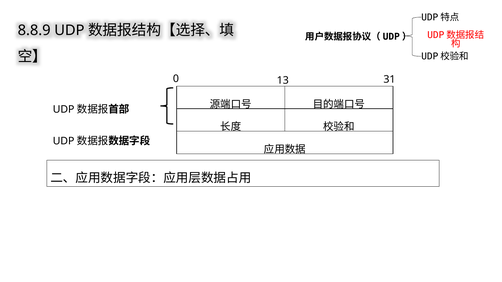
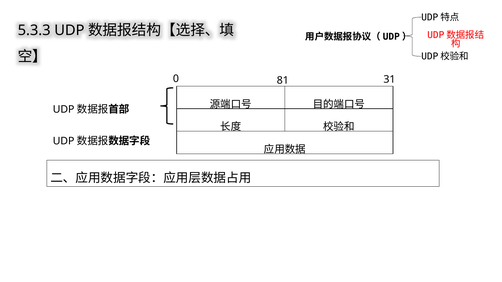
8.8.9: 8.8.9 -> 5.3.3
13: 13 -> 81
